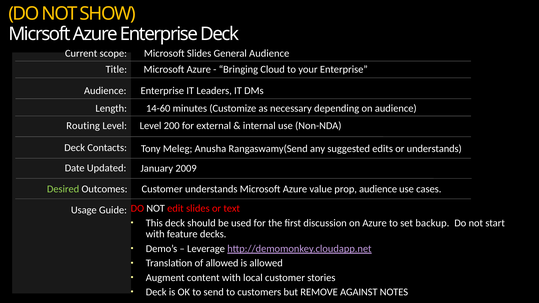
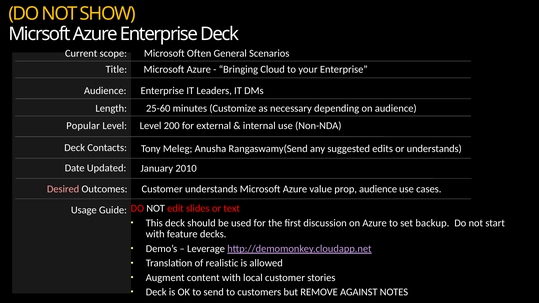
Microsoft Slides: Slides -> Often
General Audience: Audience -> Scenarios
14-60: 14-60 -> 25-60
Routing: Routing -> Popular
2009: 2009 -> 2010
Desired colour: light green -> pink
of allowed: allowed -> realistic
